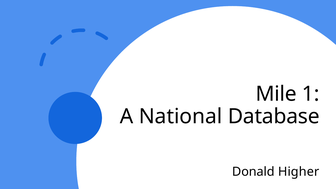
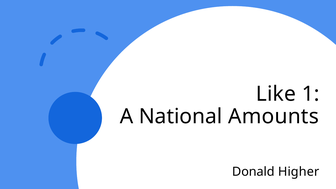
Mile: Mile -> Like
Database: Database -> Amounts
